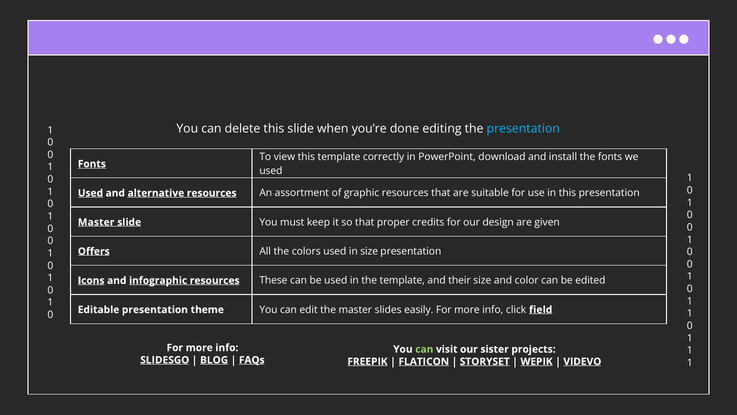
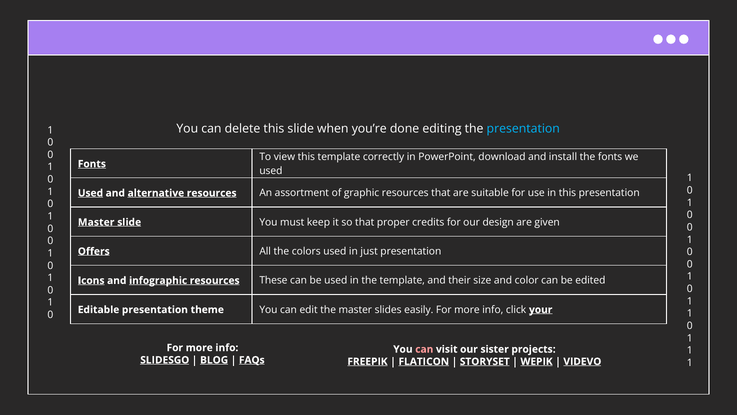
in size: size -> just
field: field -> your
can at (424, 349) colour: light green -> pink
